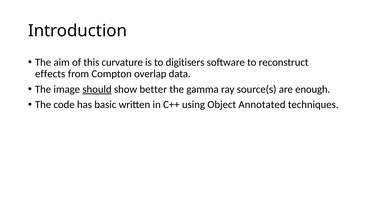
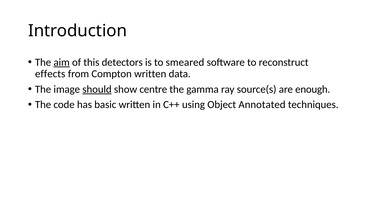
aim underline: none -> present
curvature: curvature -> detectors
digitisers: digitisers -> smeared
Compton overlap: overlap -> written
better: better -> centre
